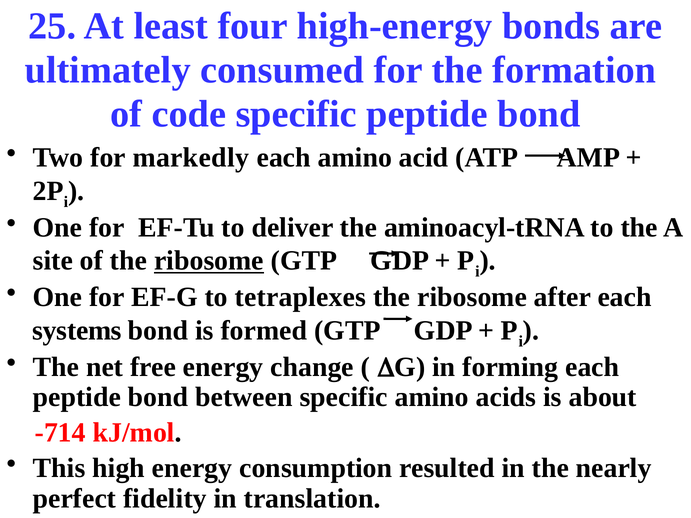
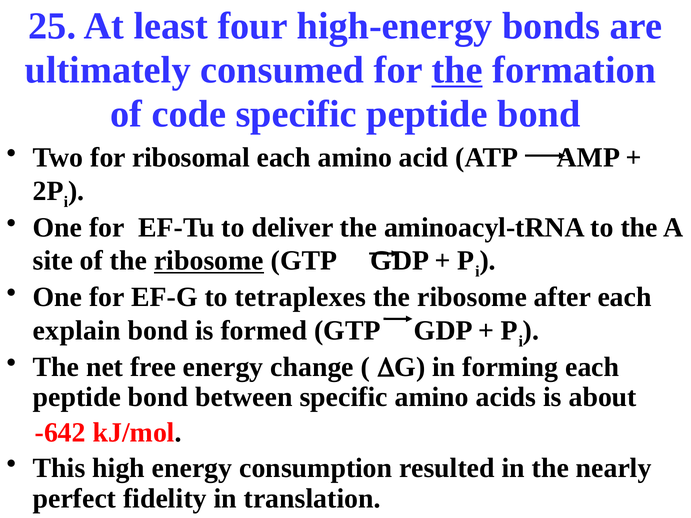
the at (457, 70) underline: none -> present
markedly: markedly -> ribosomal
systems: systems -> explain
-714: -714 -> -642
